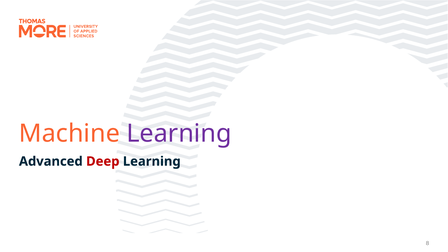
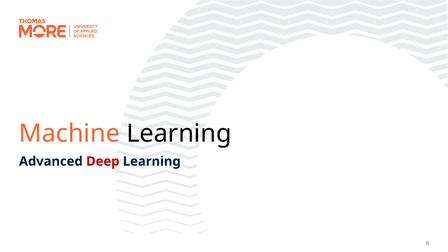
Learning at (179, 133) colour: purple -> black
